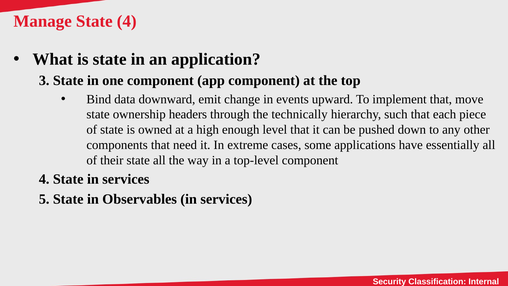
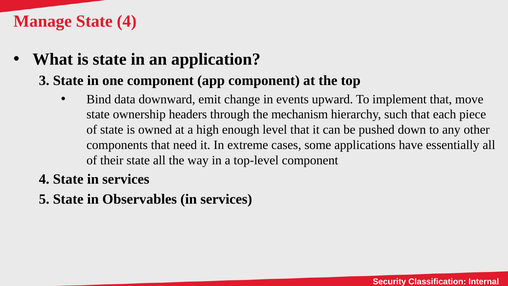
technically: technically -> mechanism
